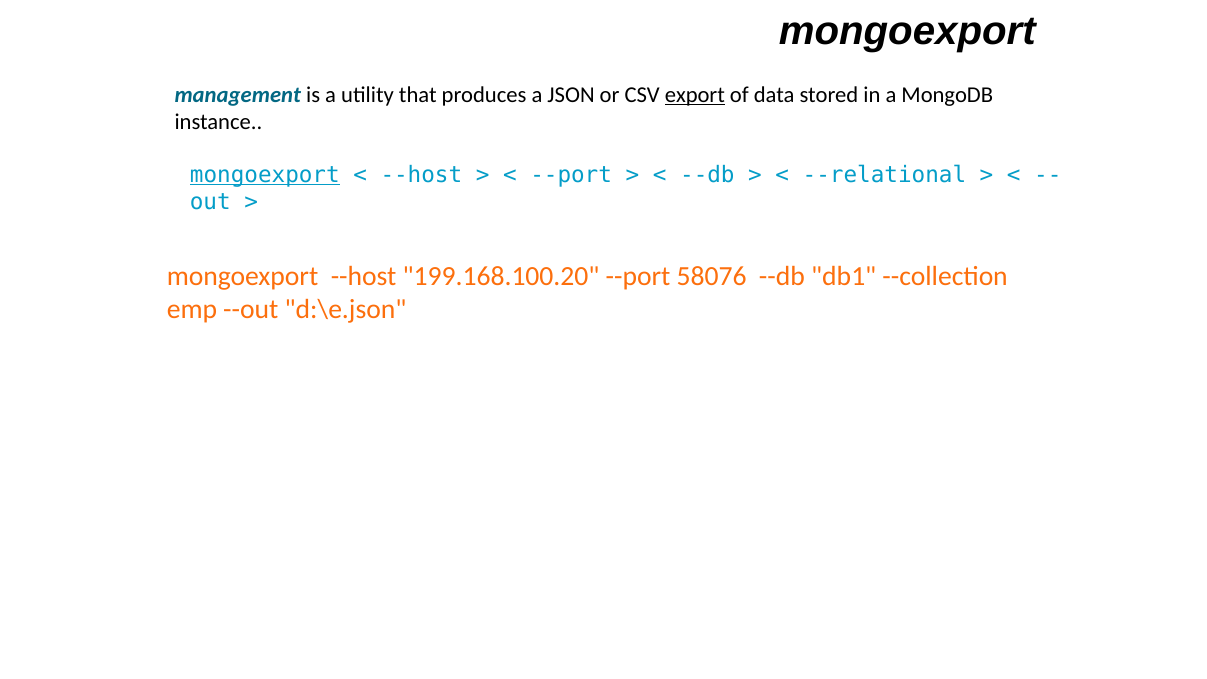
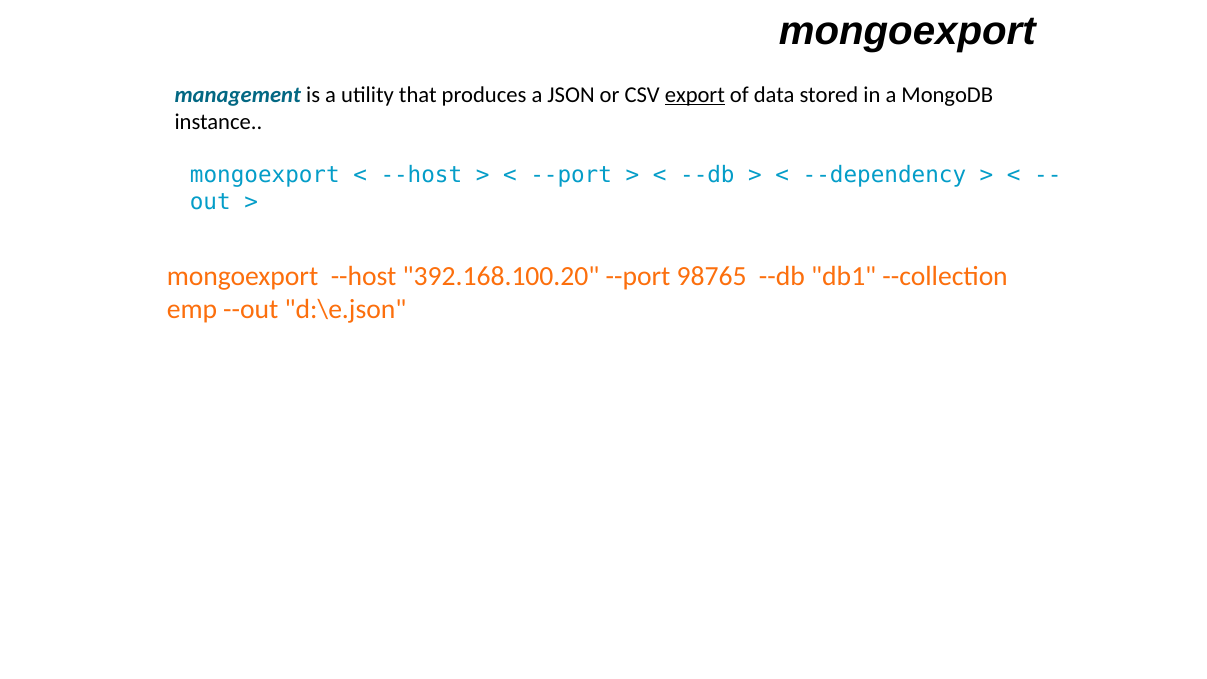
mongoexport at (265, 175) underline: present -> none
--relational: --relational -> --dependency
199.168.100.20: 199.168.100.20 -> 392.168.100.20
58076: 58076 -> 98765
